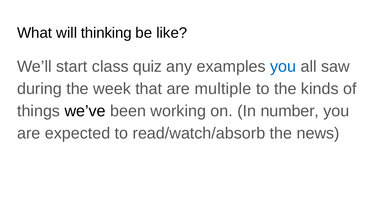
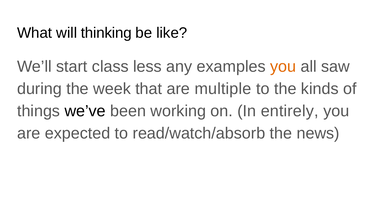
quiz: quiz -> less
you at (283, 66) colour: blue -> orange
number: number -> entirely
